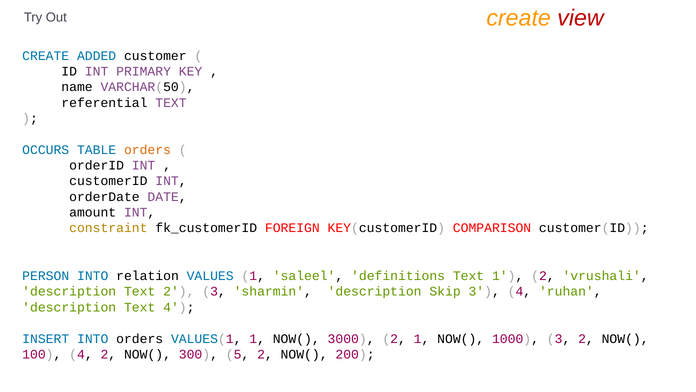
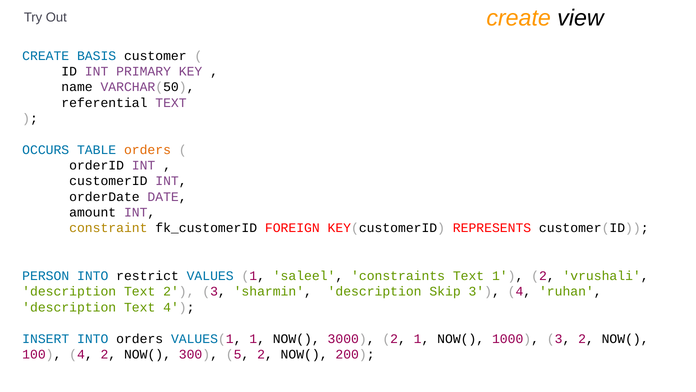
view colour: red -> black
ADDED: ADDED -> BASIS
COMPARISON: COMPARISON -> REPRESENTS
relation: relation -> restrict
definitions: definitions -> constraints
